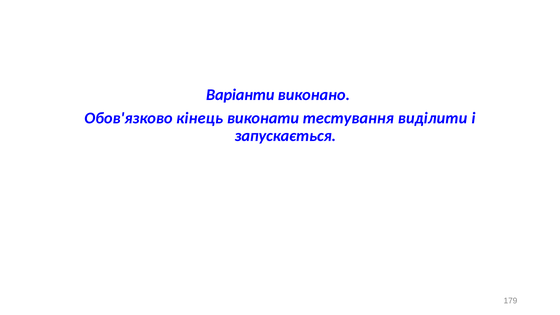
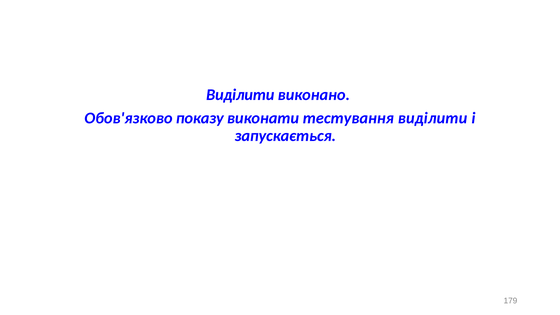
Варіанти at (240, 95): Варіанти -> Виділити
кінець: кінець -> показу
